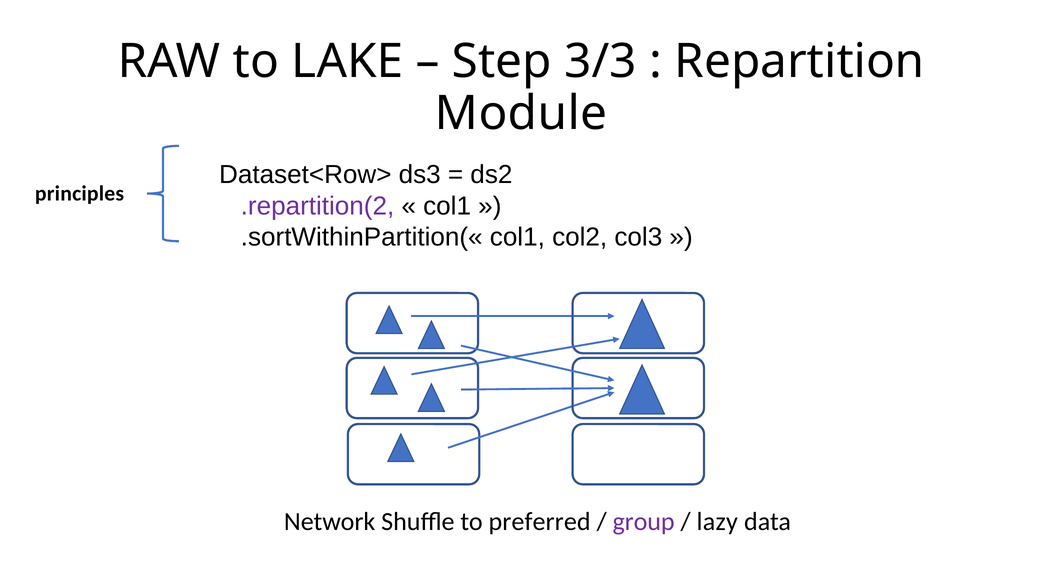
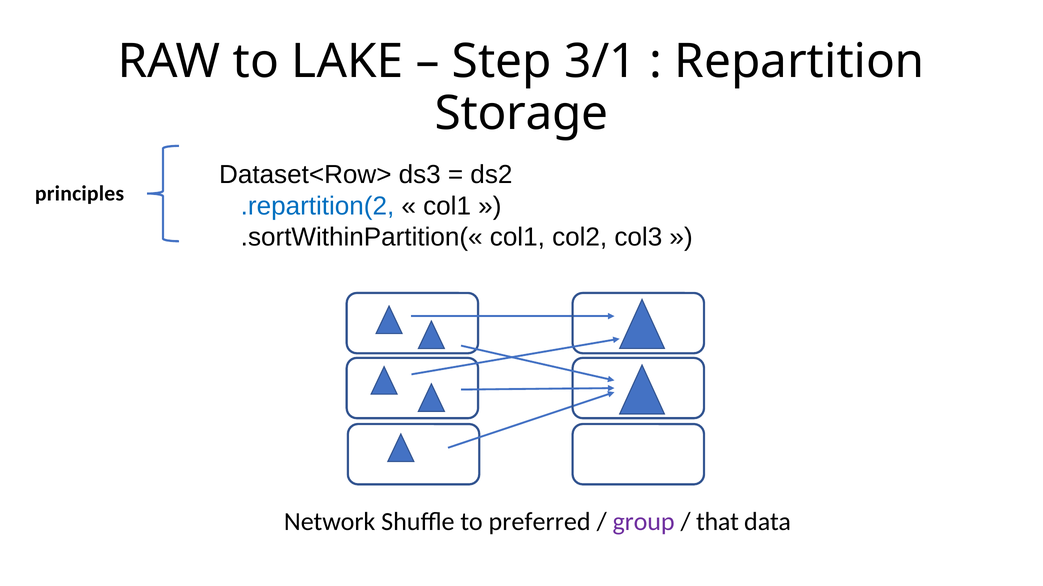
3/3: 3/3 -> 3/1
Module: Module -> Storage
.repartition(2 colour: purple -> blue
lazy: lazy -> that
